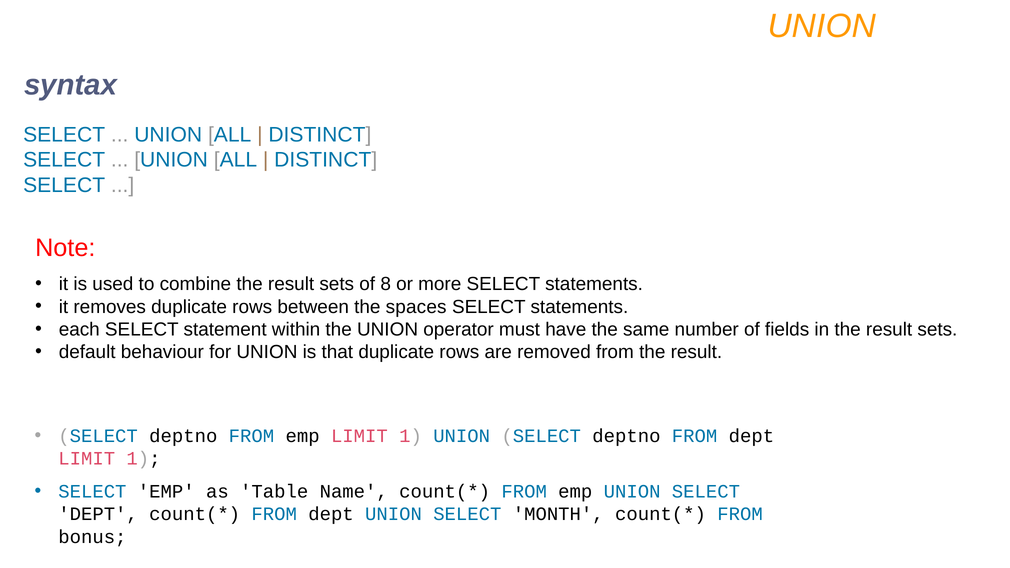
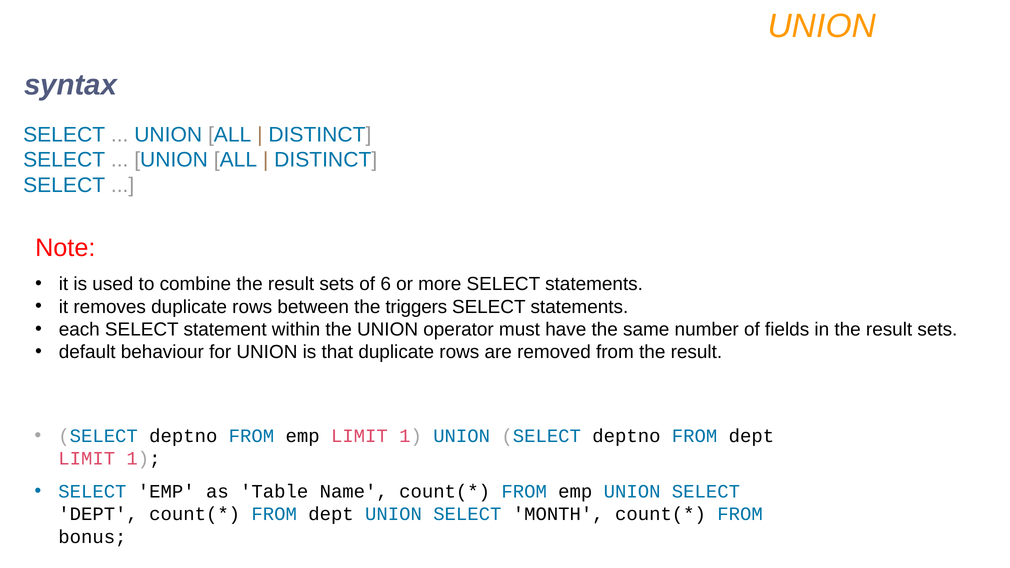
8: 8 -> 6
spaces: spaces -> triggers
